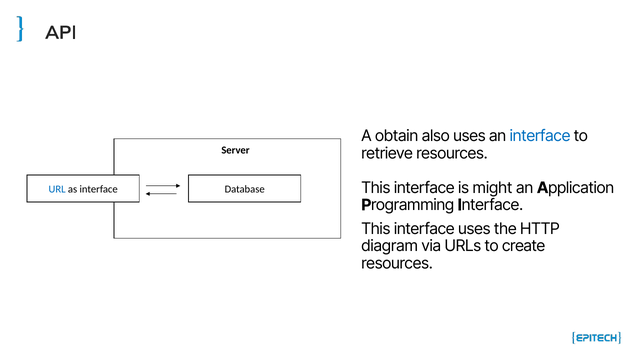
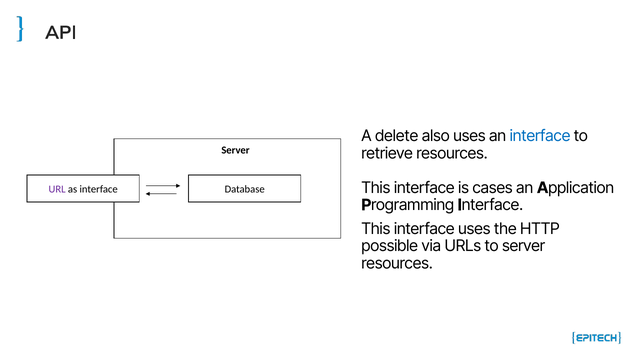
obtain: obtain -> delete
might: might -> cases
URL colour: blue -> purple
diagram: diagram -> possible
to create: create -> server
